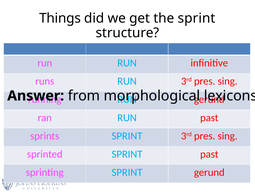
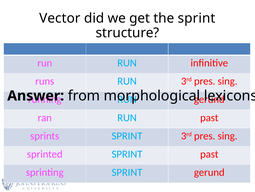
Things: Things -> Vector
